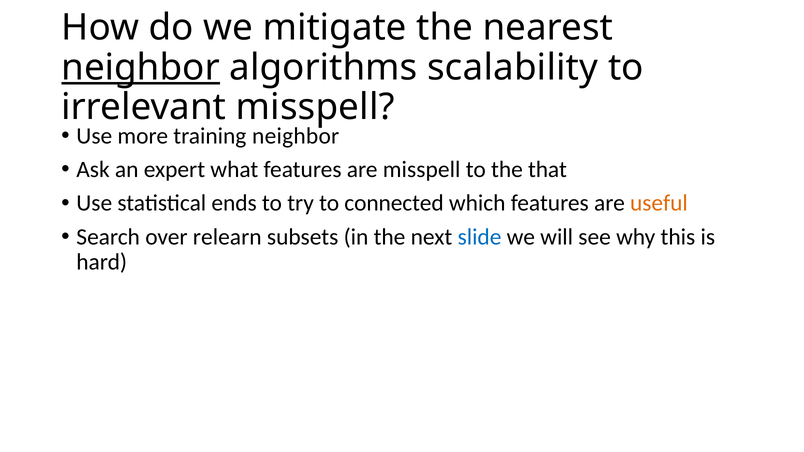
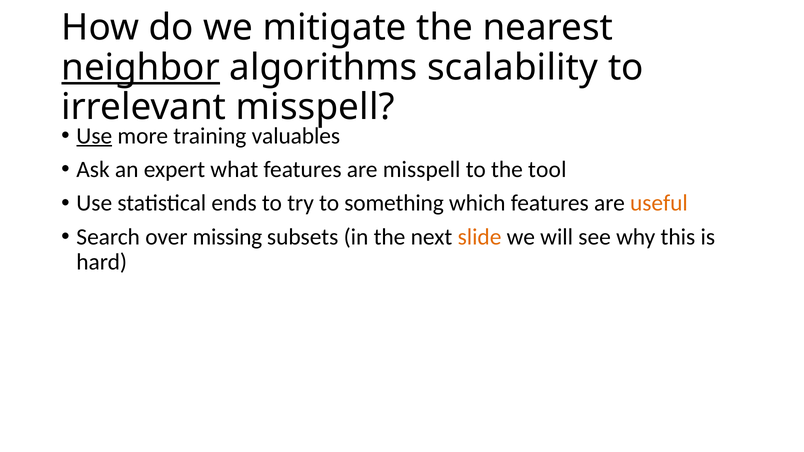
Use at (94, 136) underline: none -> present
training neighbor: neighbor -> valuables
that: that -> tool
connected: connected -> something
relearn: relearn -> missing
slide colour: blue -> orange
